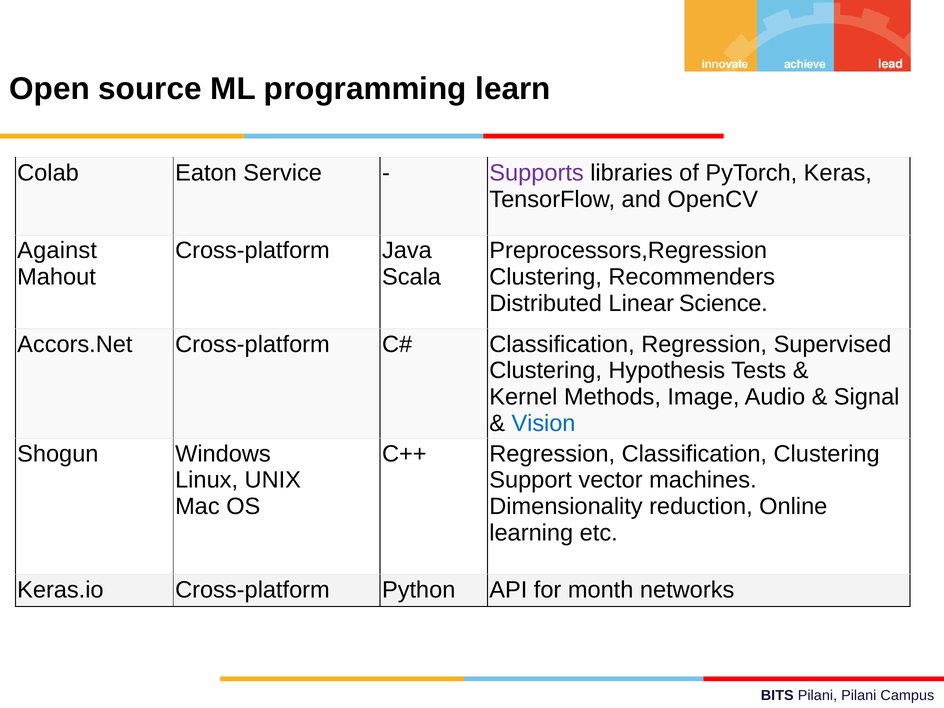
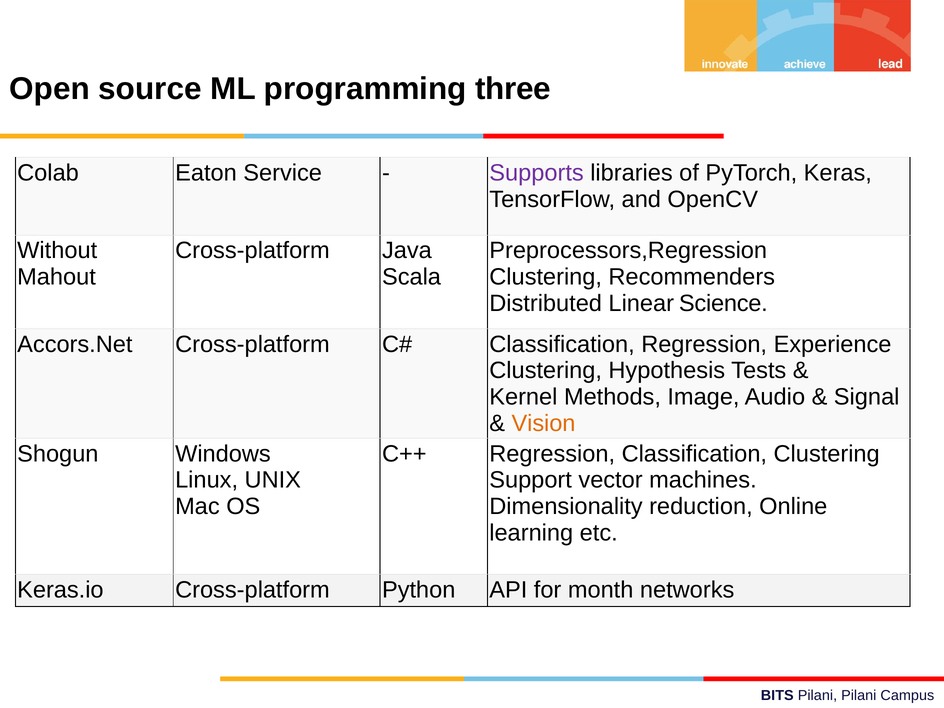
learn: learn -> three
Against: Against -> Without
Supervised: Supervised -> Experience
Vision colour: blue -> orange
